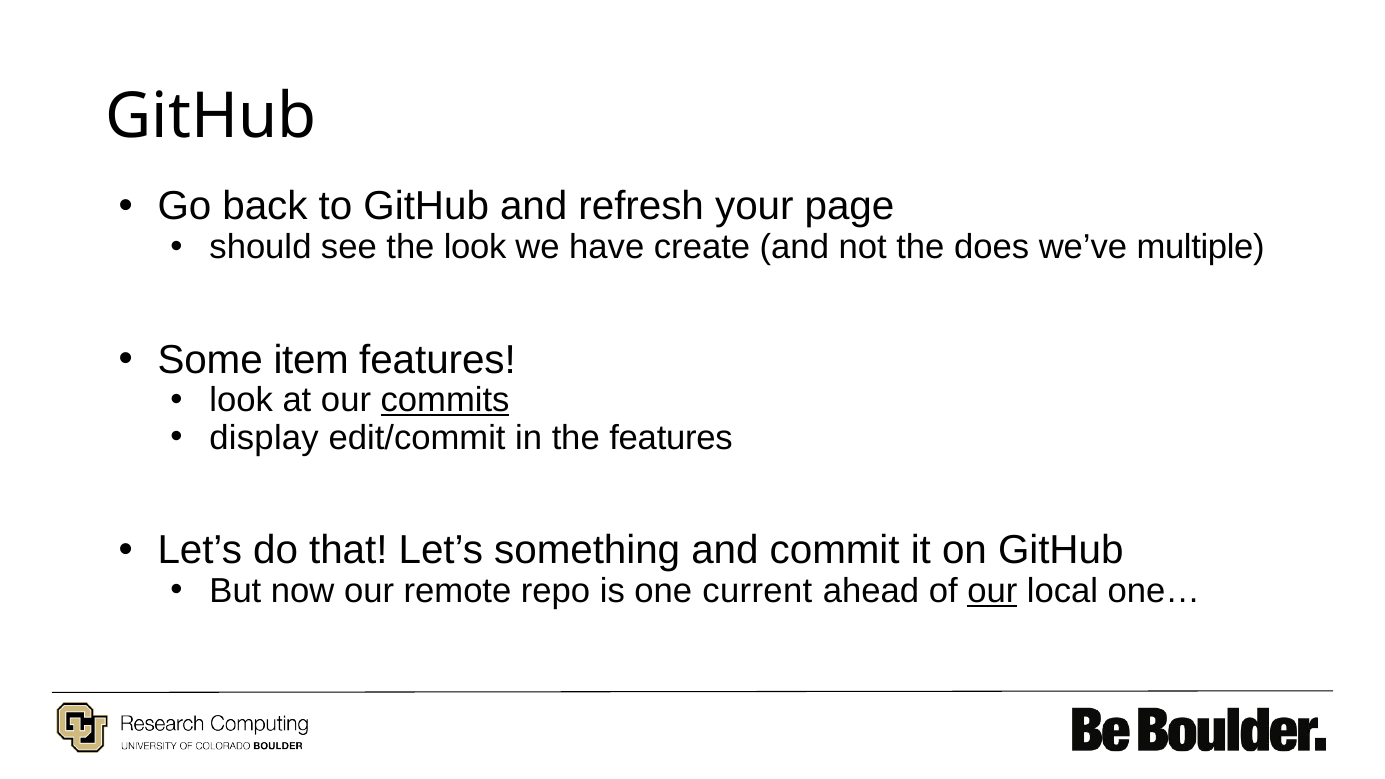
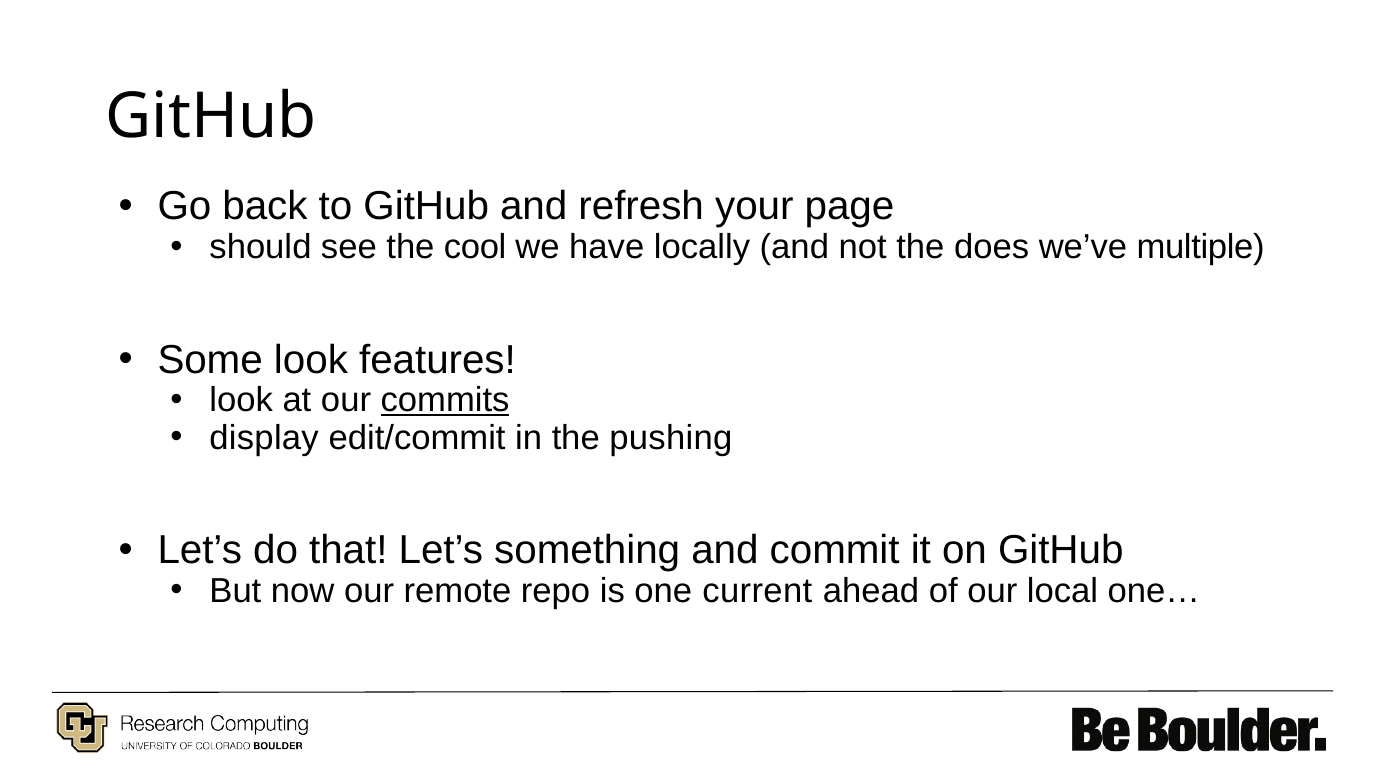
the look: look -> cool
create: create -> locally
Some item: item -> look
the features: features -> pushing
our at (992, 591) underline: present -> none
